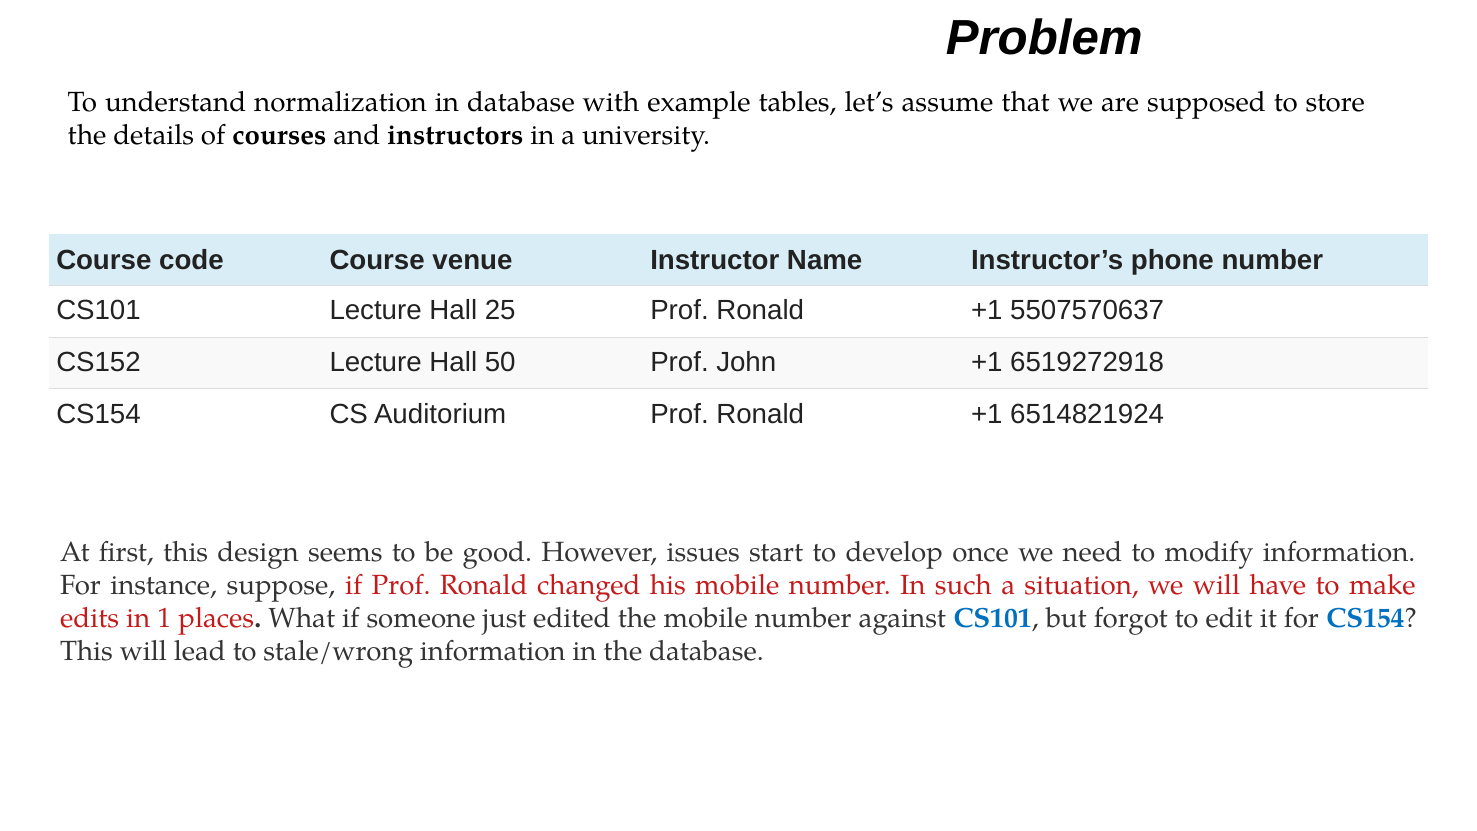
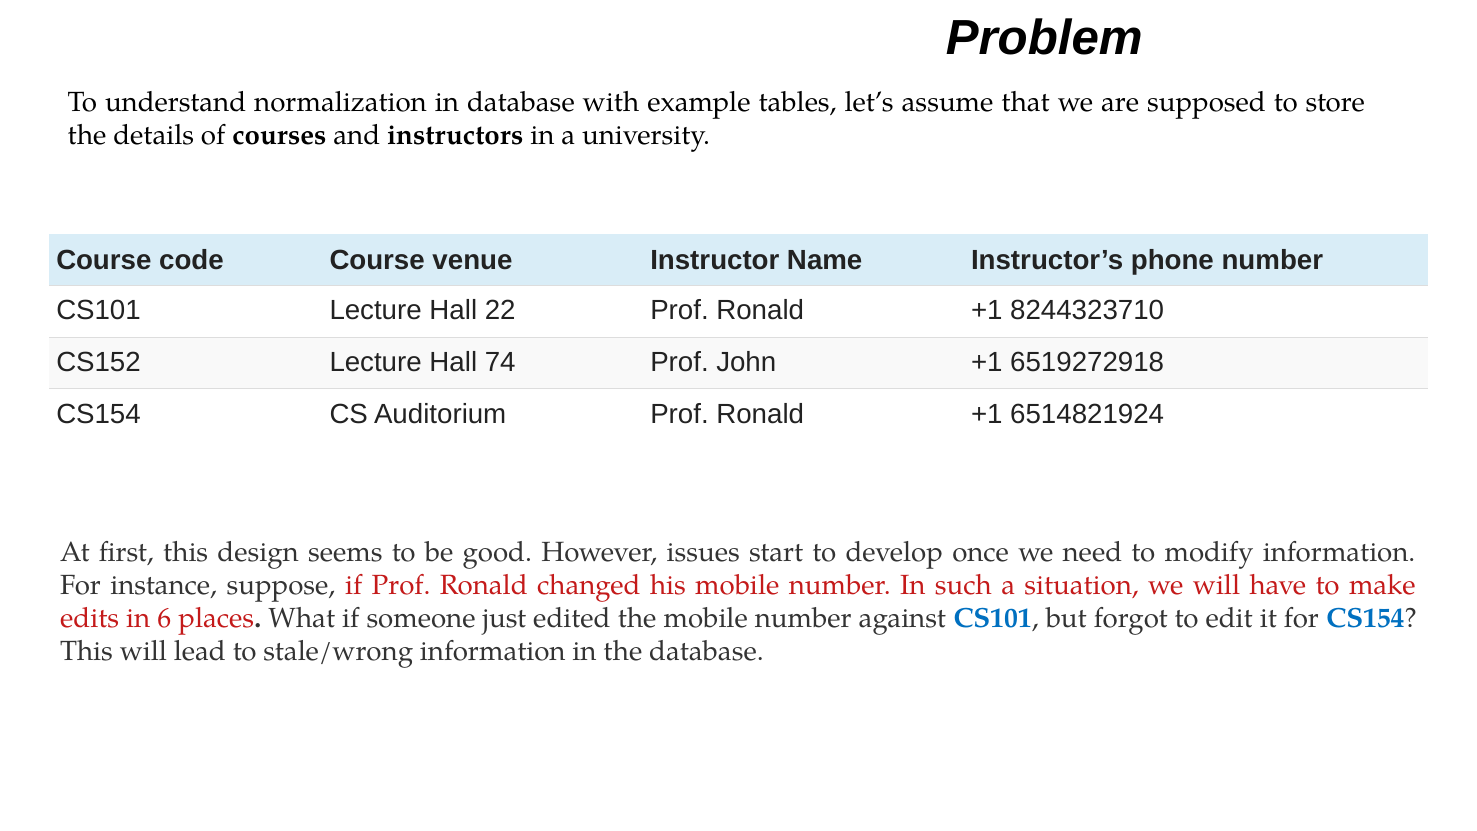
25: 25 -> 22
5507570637: 5507570637 -> 8244323710
50: 50 -> 74
1: 1 -> 6
